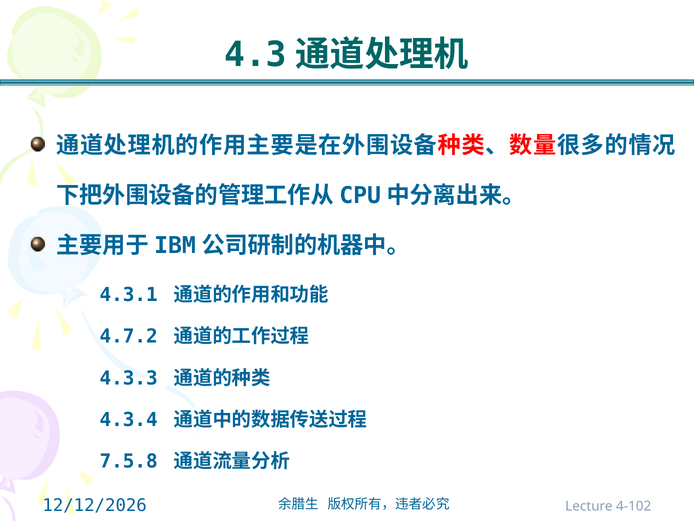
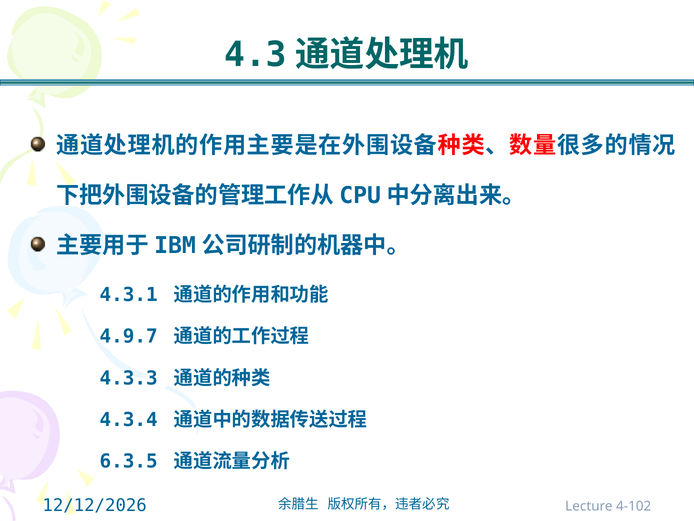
4.7.2: 4.7.2 -> 4.9.7
7.5.8: 7.5.8 -> 6.3.5
